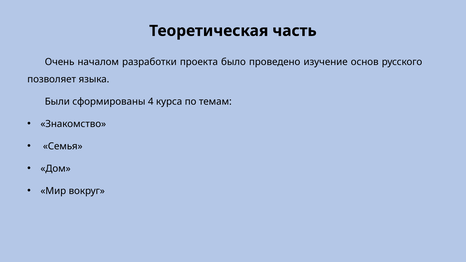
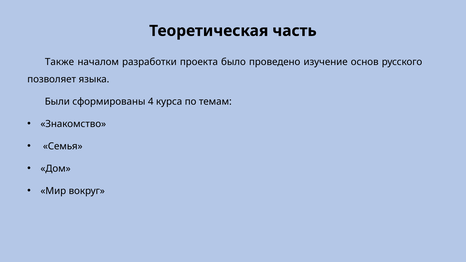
Очень: Очень -> Также
